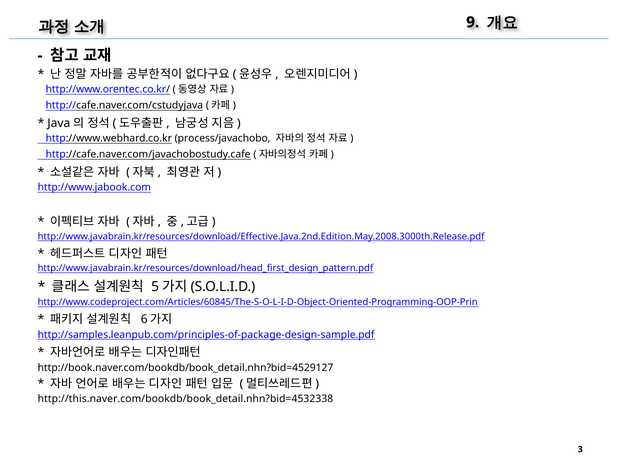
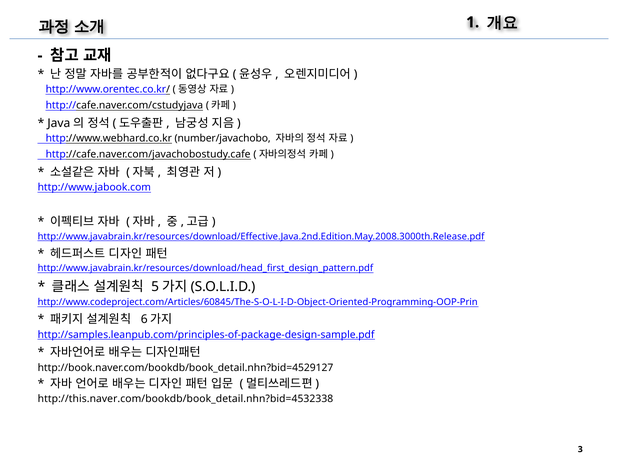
9: 9 -> 1
process/javachobo: process/javachobo -> number/javachobo
